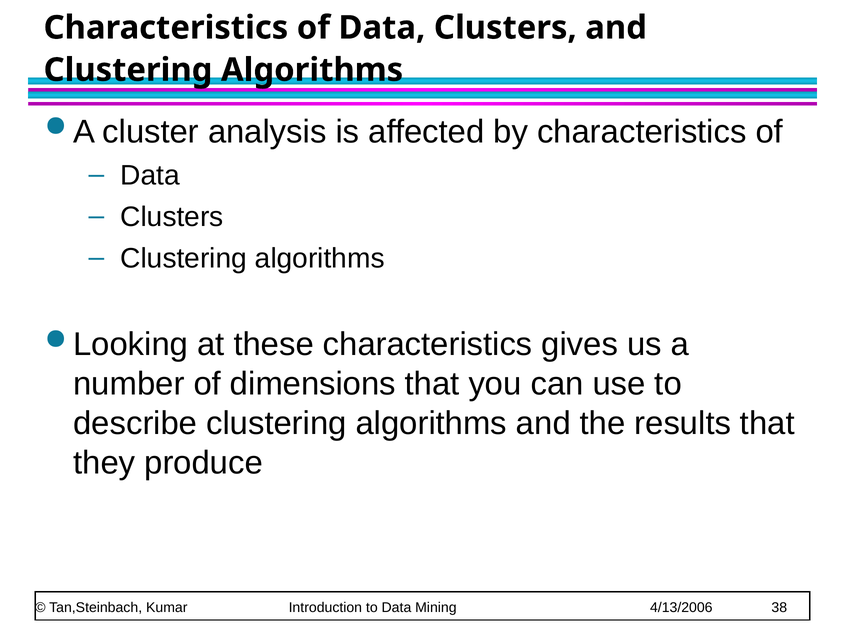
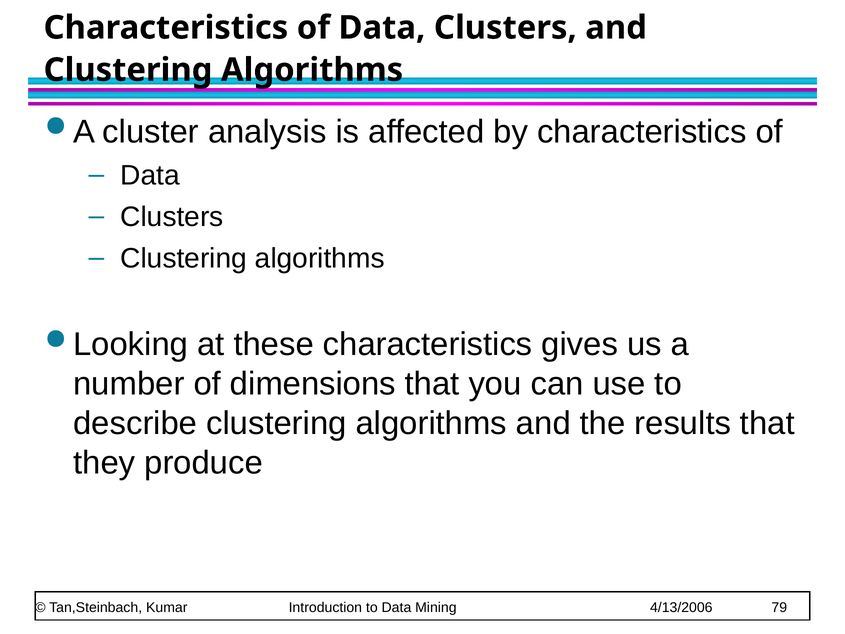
38: 38 -> 79
